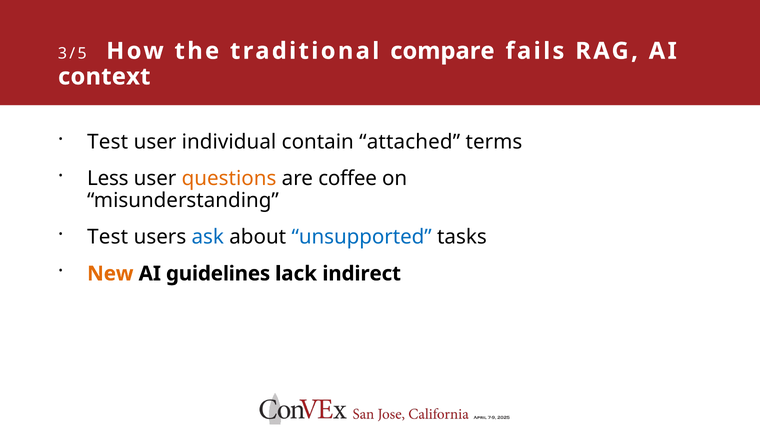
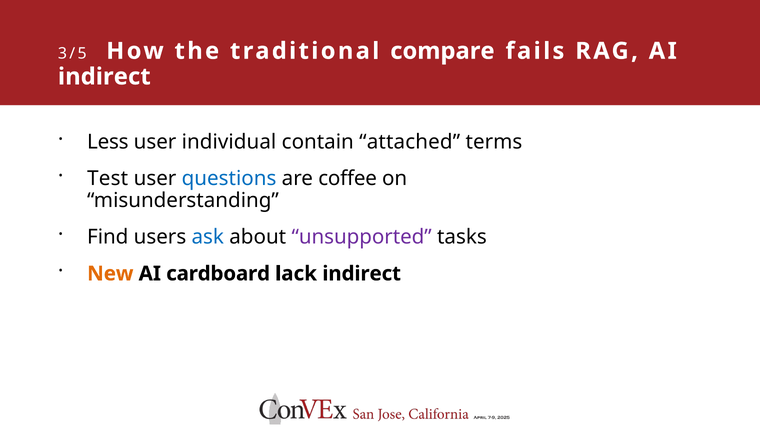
context at (104, 77): context -> indirect
Test at (108, 142): Test -> Less
Less: Less -> Test
questions colour: orange -> blue
Test at (108, 237): Test -> Find
unsupported colour: blue -> purple
guidelines: guidelines -> cardboard
